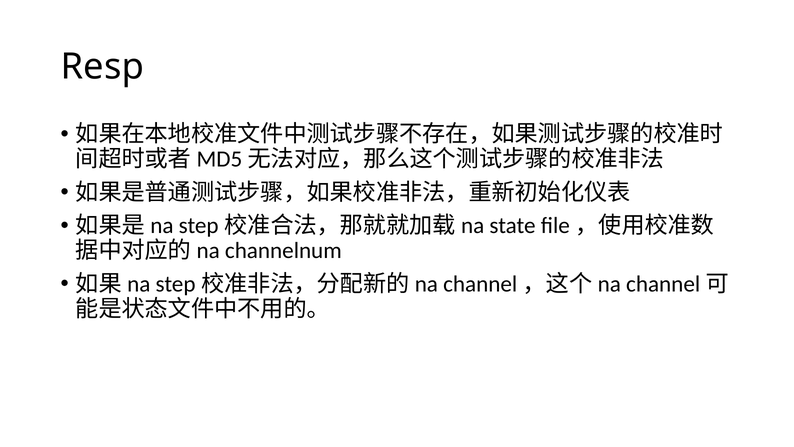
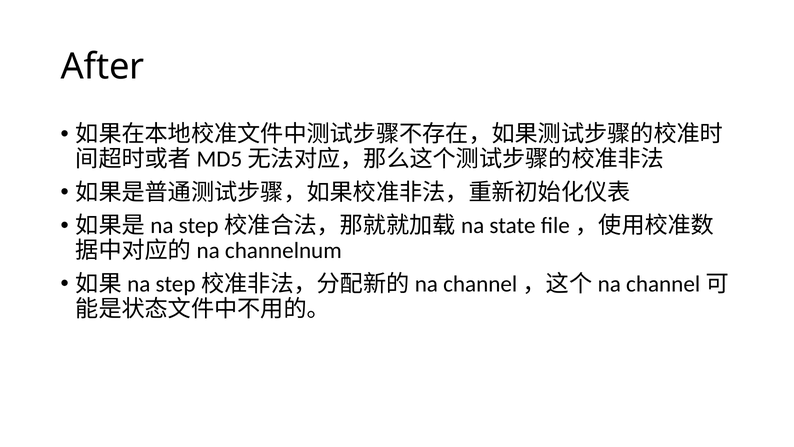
Resp: Resp -> After
